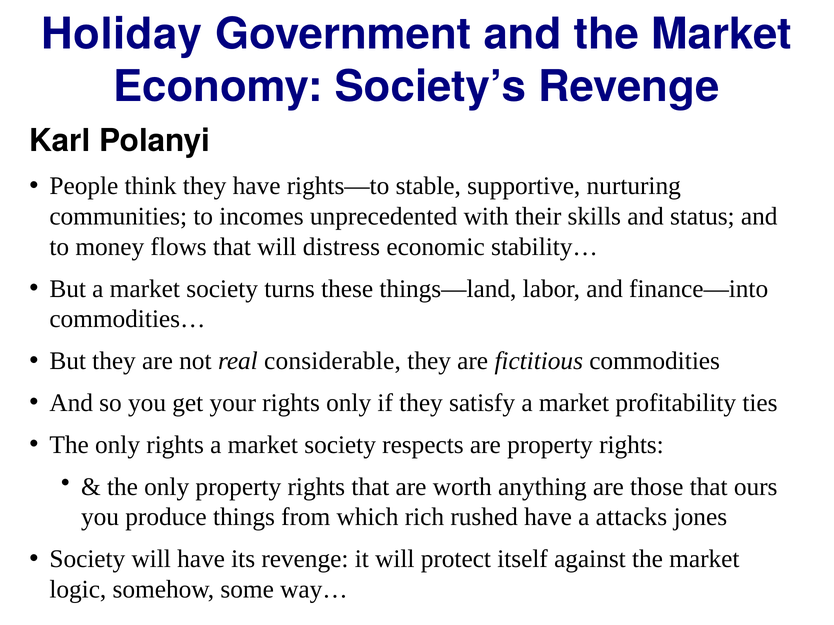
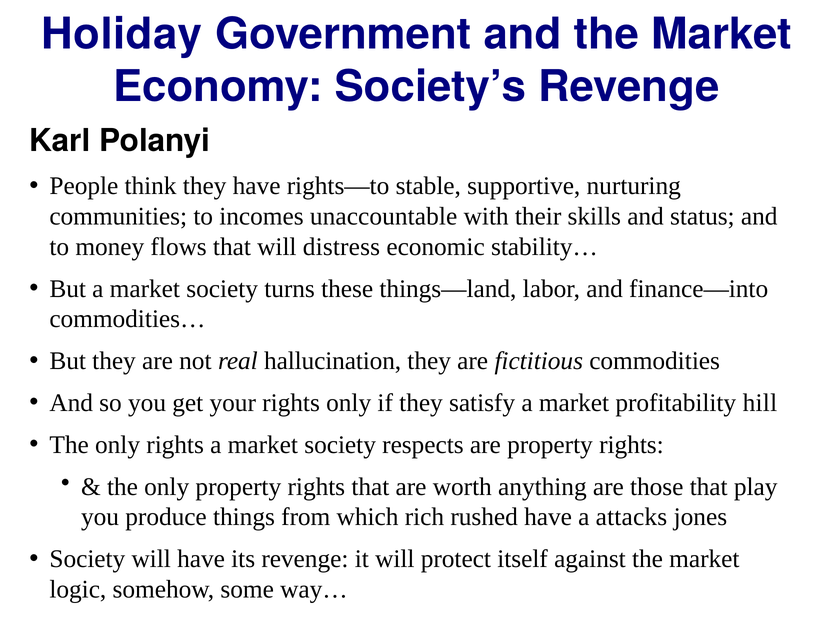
unprecedented: unprecedented -> unaccountable
considerable: considerable -> hallucination
ties: ties -> hill
ours: ours -> play
